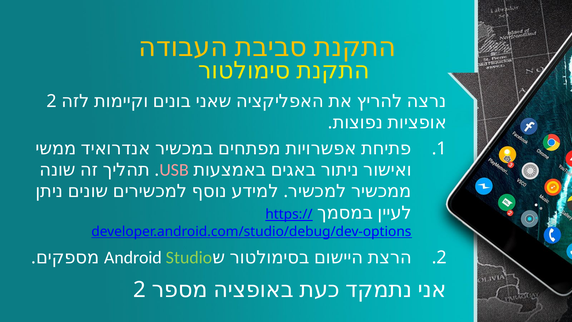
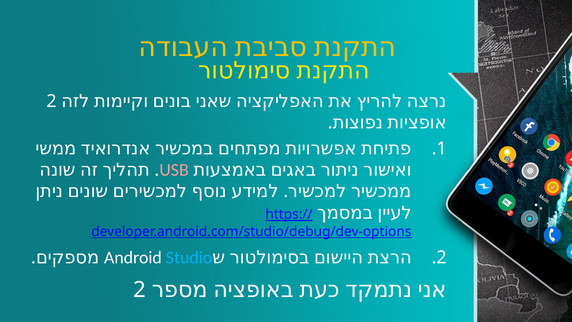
Studio colour: light green -> light blue
